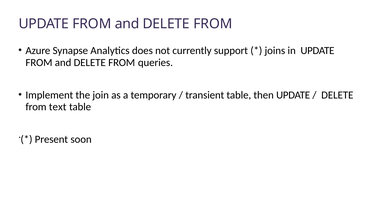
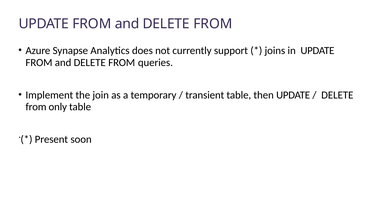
text: text -> only
